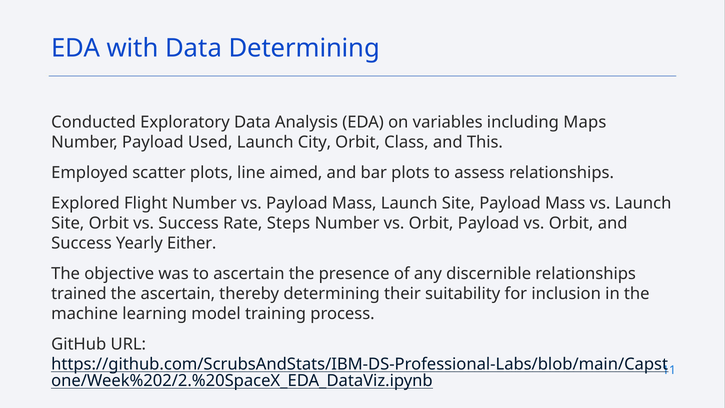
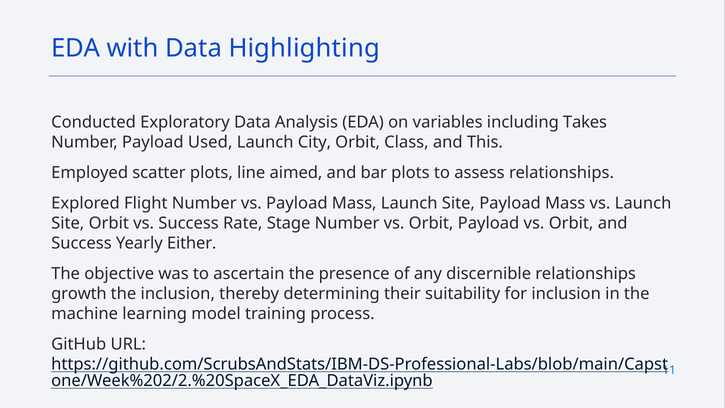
Data Determining: Determining -> Highlighting
Maps: Maps -> Takes
Steps: Steps -> Stage
trained: trained -> growth
the ascertain: ascertain -> inclusion
